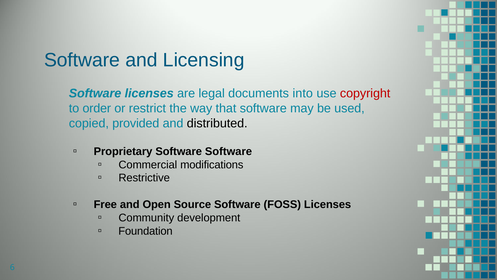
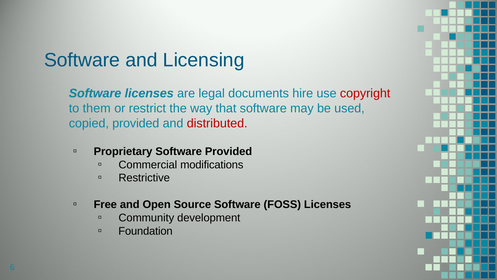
into: into -> hire
order: order -> them
distributed colour: black -> red
Software Software: Software -> Provided
